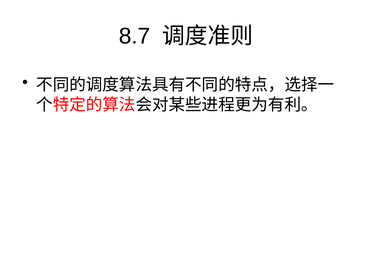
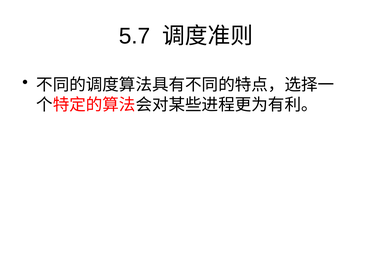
8.7: 8.7 -> 5.7
